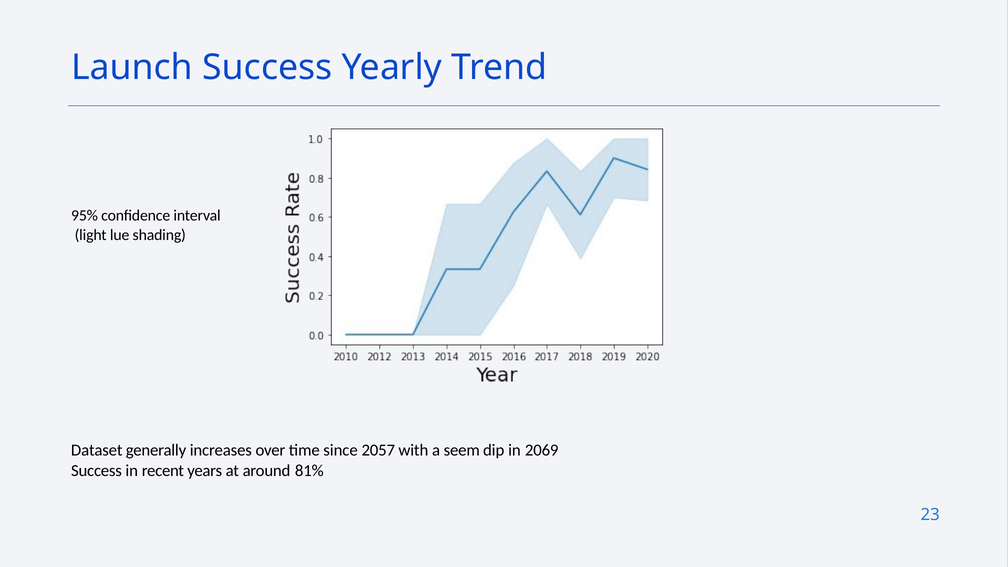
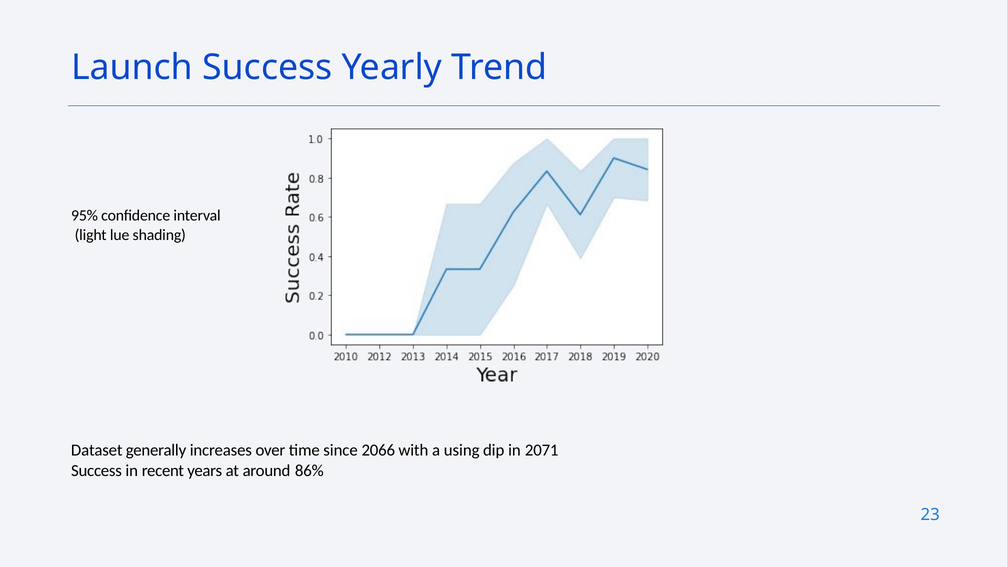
2057: 2057 -> 2066
seem: seem -> using
2069: 2069 -> 2071
81%: 81% -> 86%
